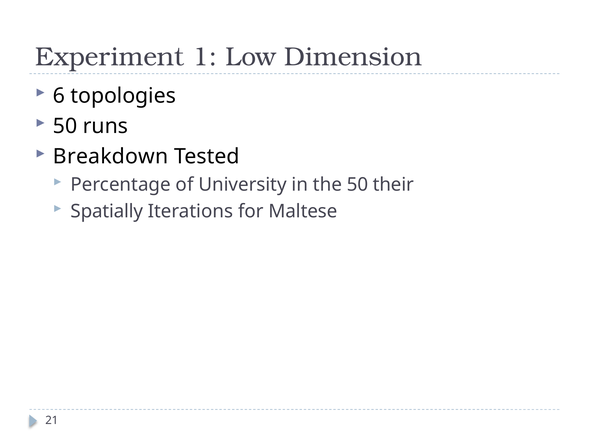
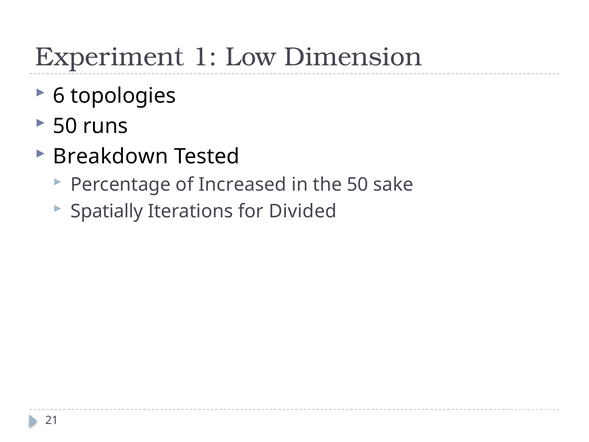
University: University -> Increased
their: their -> sake
Maltese: Maltese -> Divided
